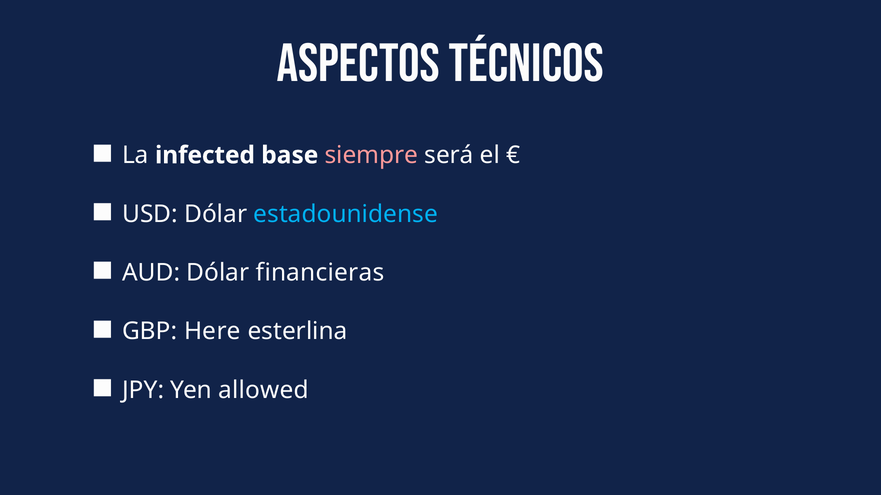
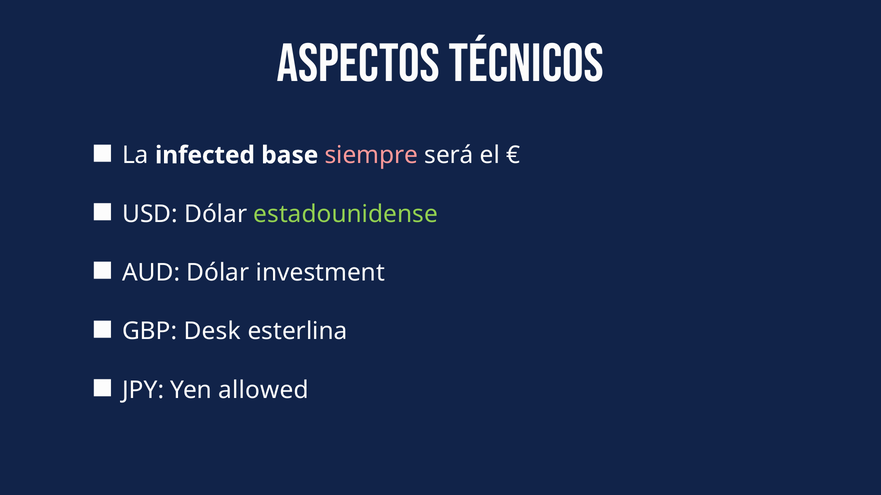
estadounidense colour: light blue -> light green
financieras: financieras -> investment
Here: Here -> Desk
